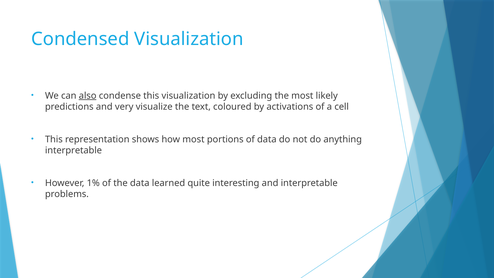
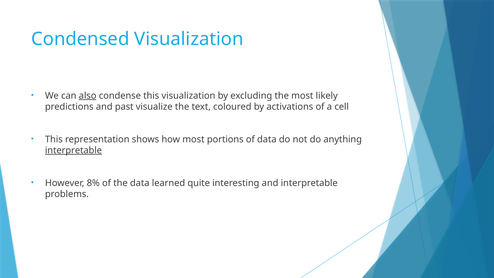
very: very -> past
interpretable at (73, 150) underline: none -> present
1%: 1% -> 8%
